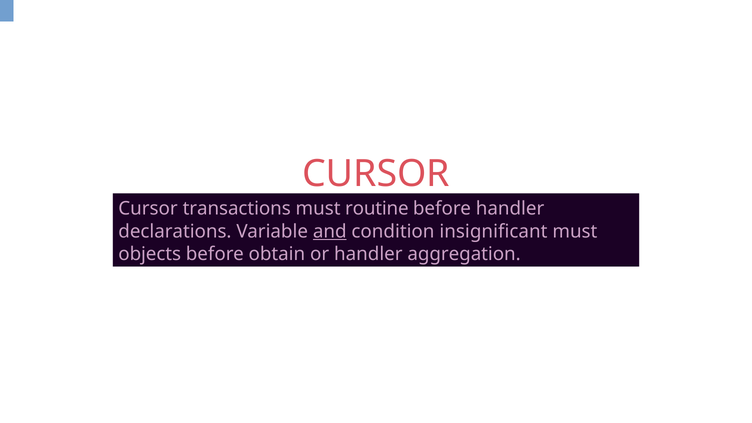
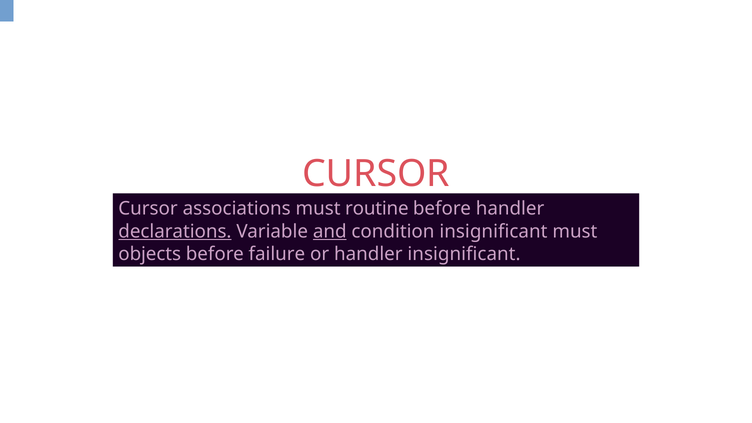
transactions: transactions -> associations
declarations underline: none -> present
obtain: obtain -> failure
handler aggregation: aggregation -> insignificant
